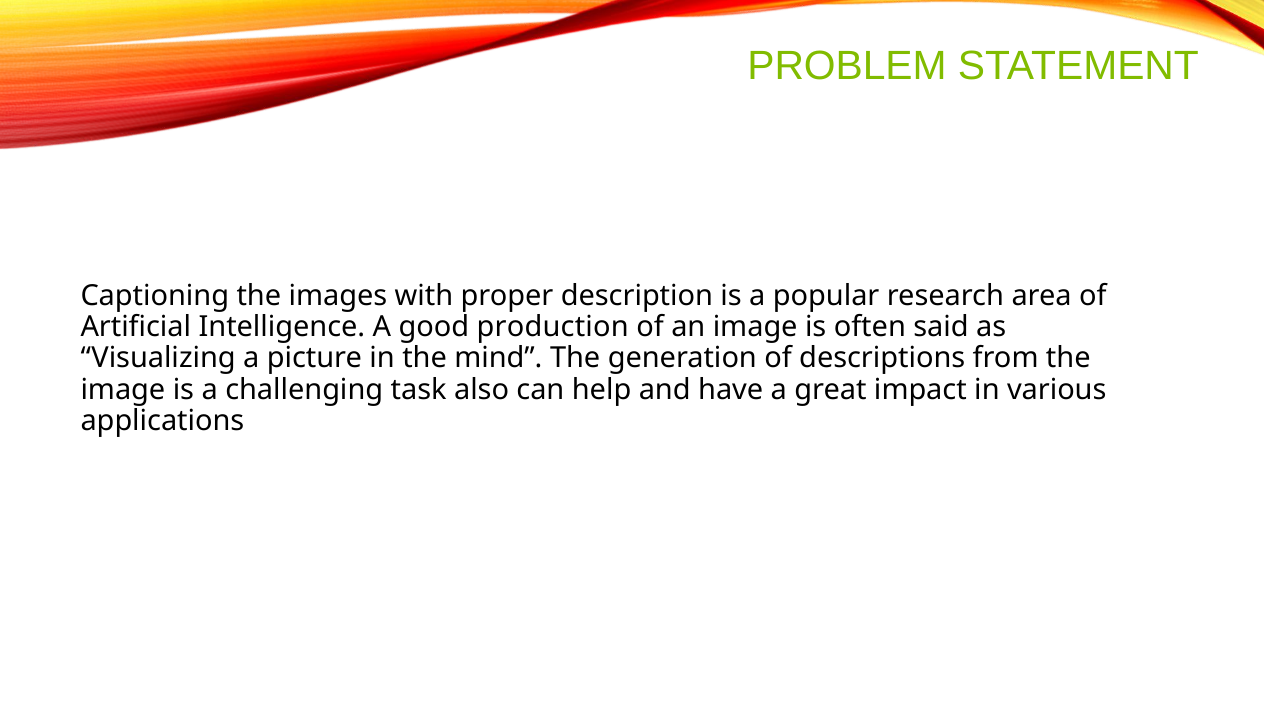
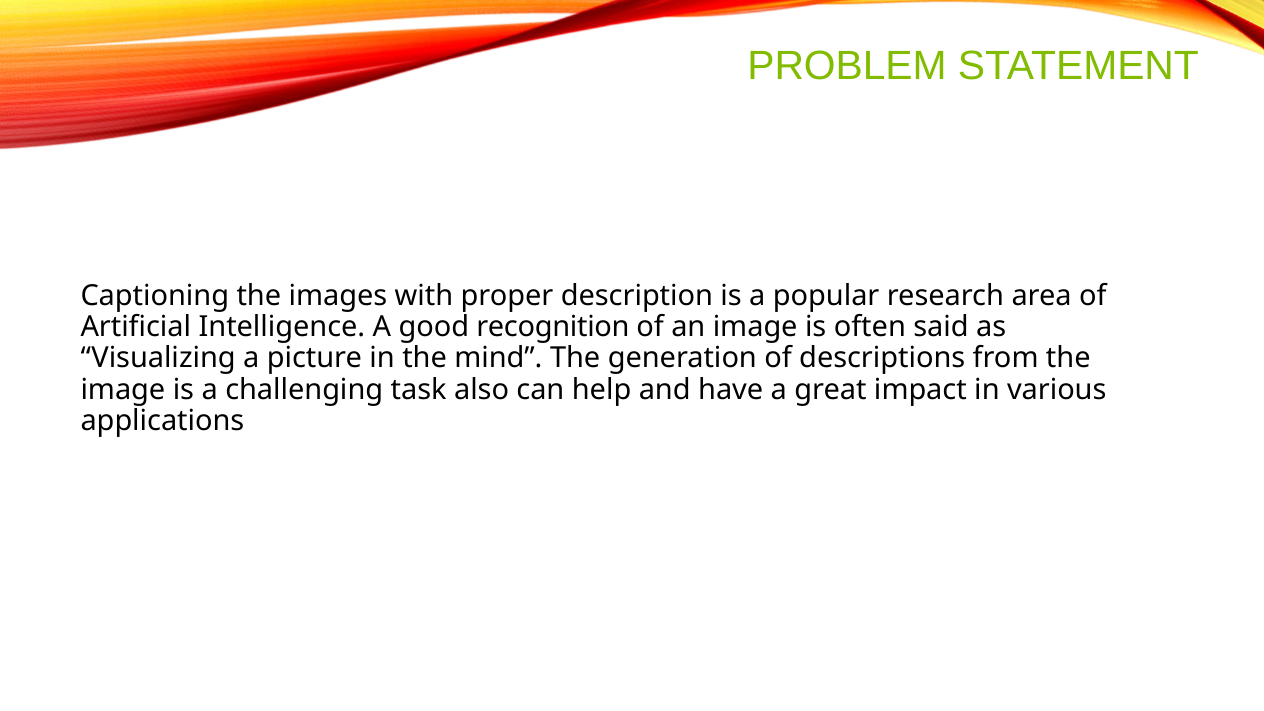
production: production -> recognition
